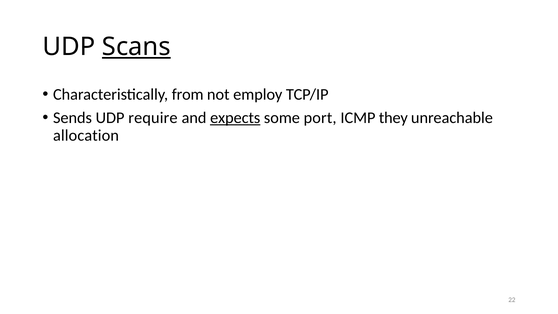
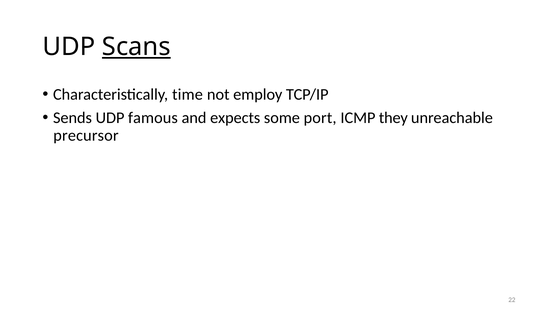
from: from -> time
require: require -> famous
expects underline: present -> none
allocation: allocation -> precursor
